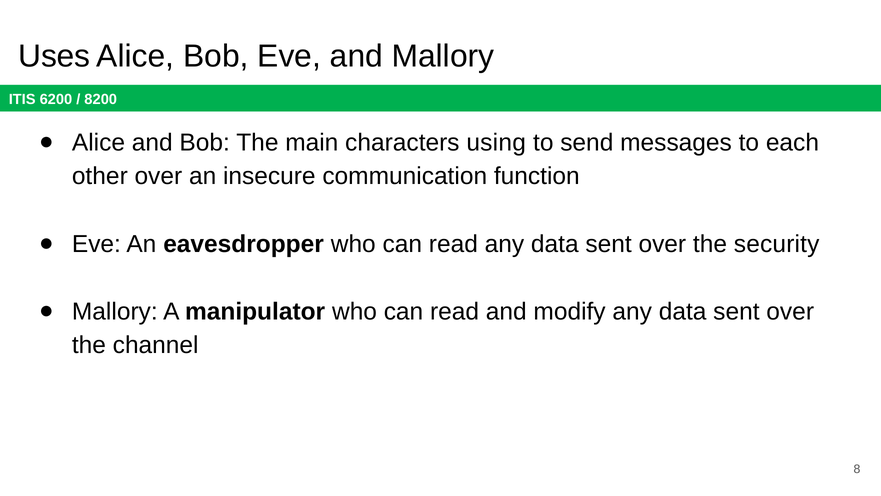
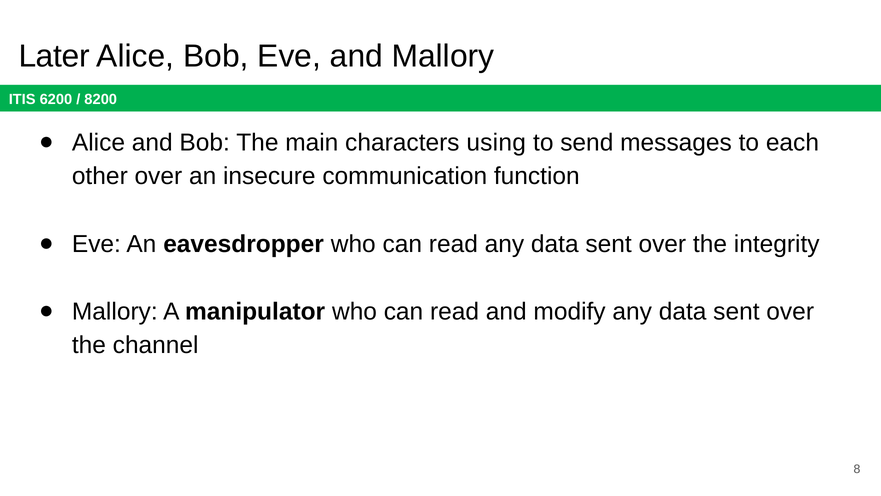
Uses: Uses -> Later
security: security -> integrity
